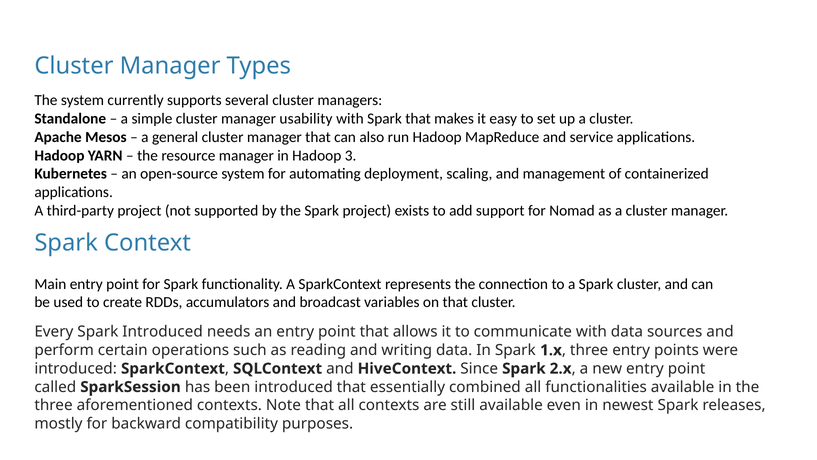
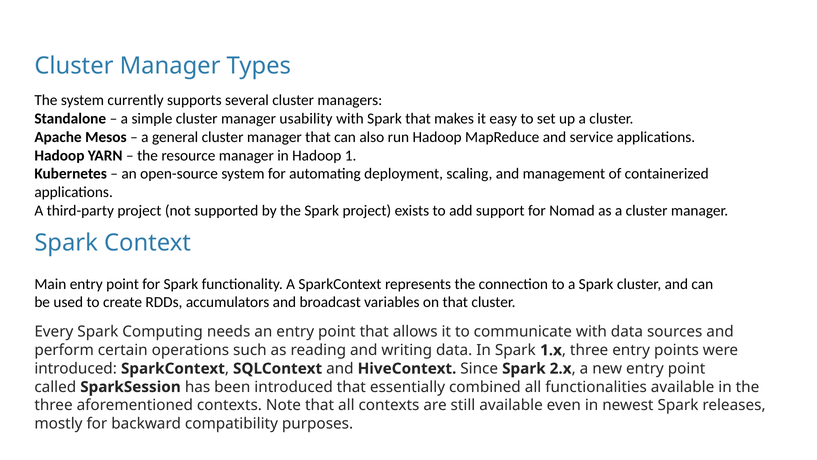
3: 3 -> 1
Spark Introduced: Introduced -> Computing
